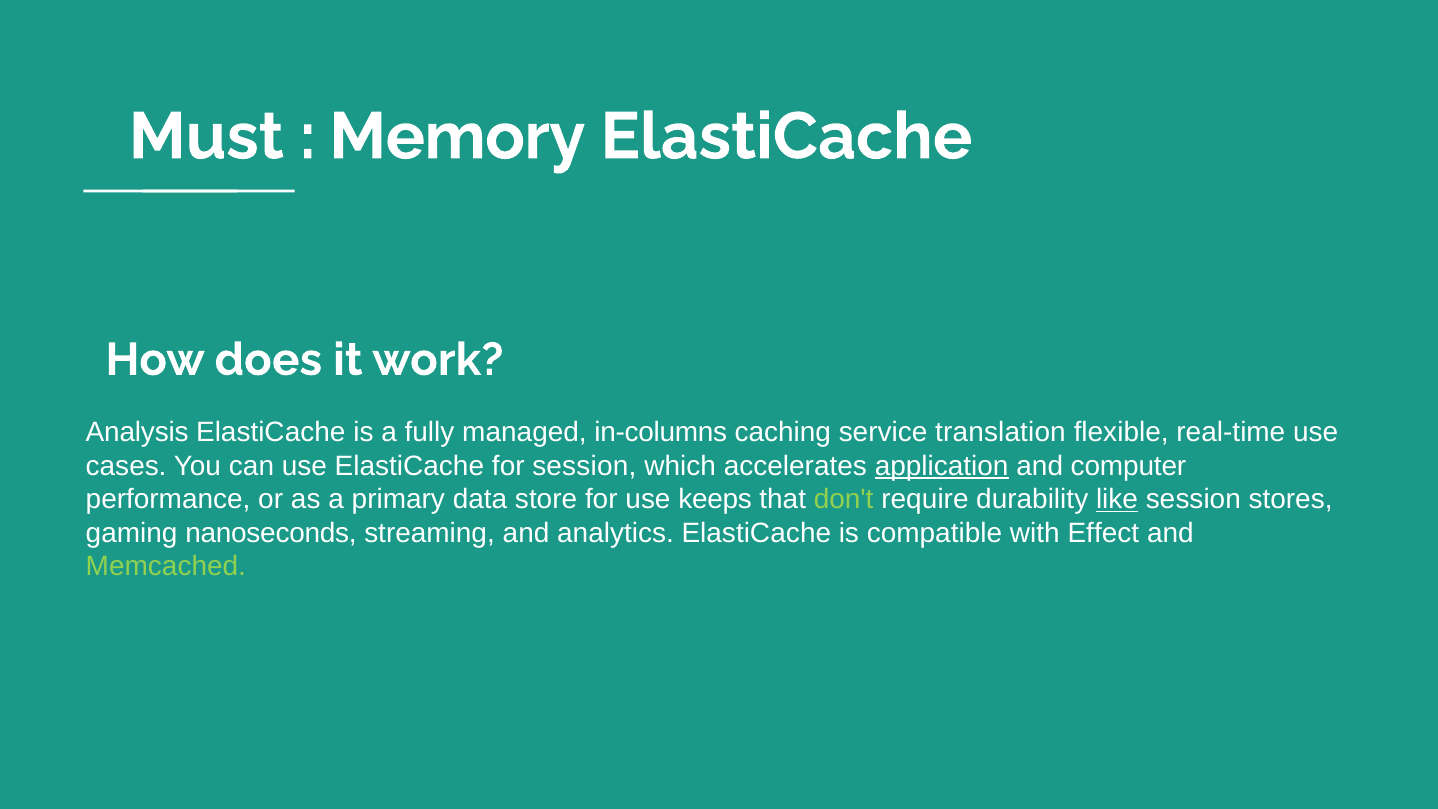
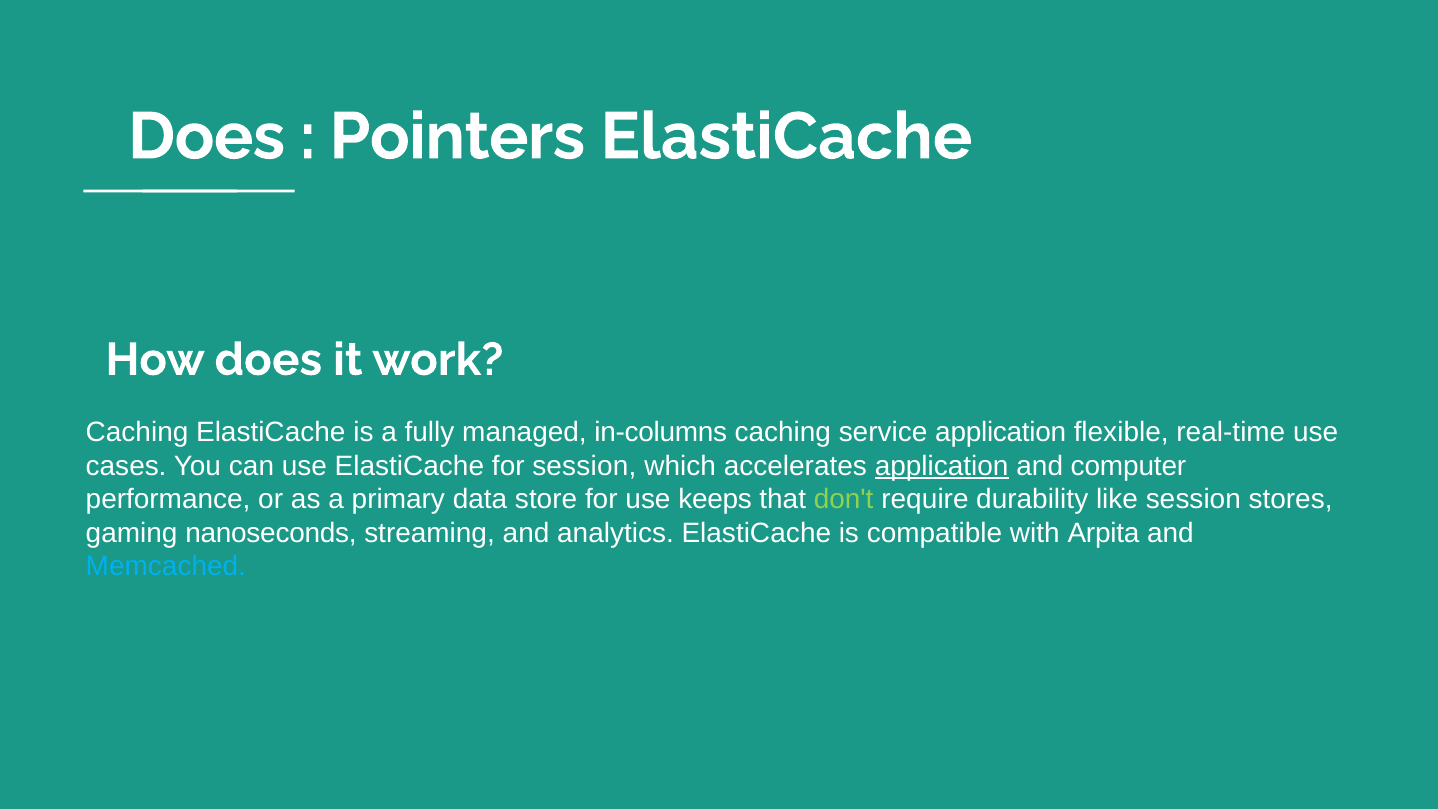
Must at (206, 137): Must -> Does
Memory: Memory -> Pointers
Analysis at (137, 432): Analysis -> Caching
service translation: translation -> application
like underline: present -> none
Effect: Effect -> Arpita
Memcached colour: light green -> light blue
